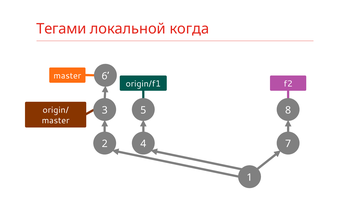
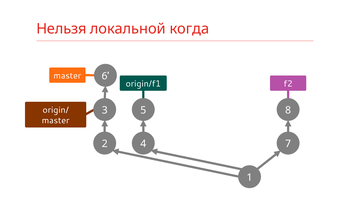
Тегами: Тегами -> Нельзя
